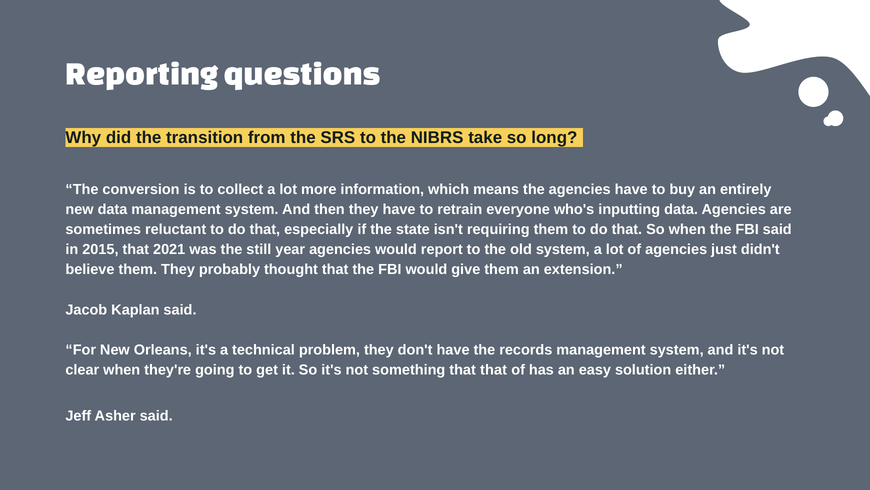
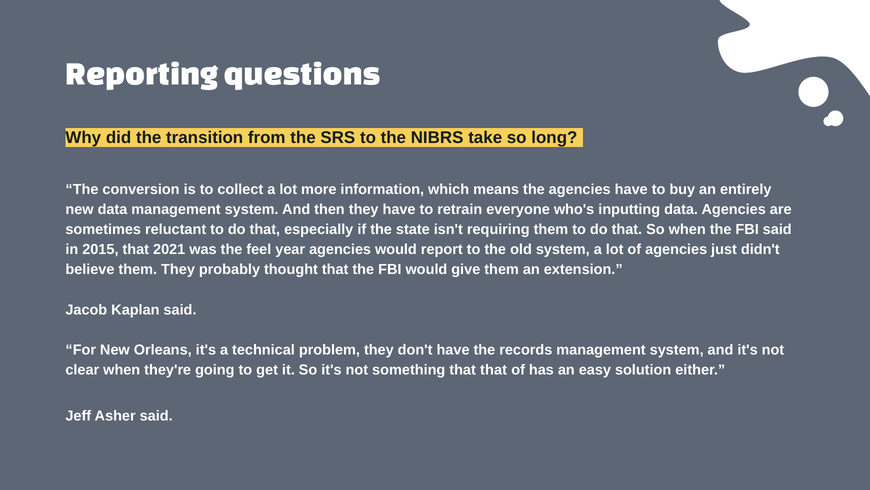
still: still -> feel
